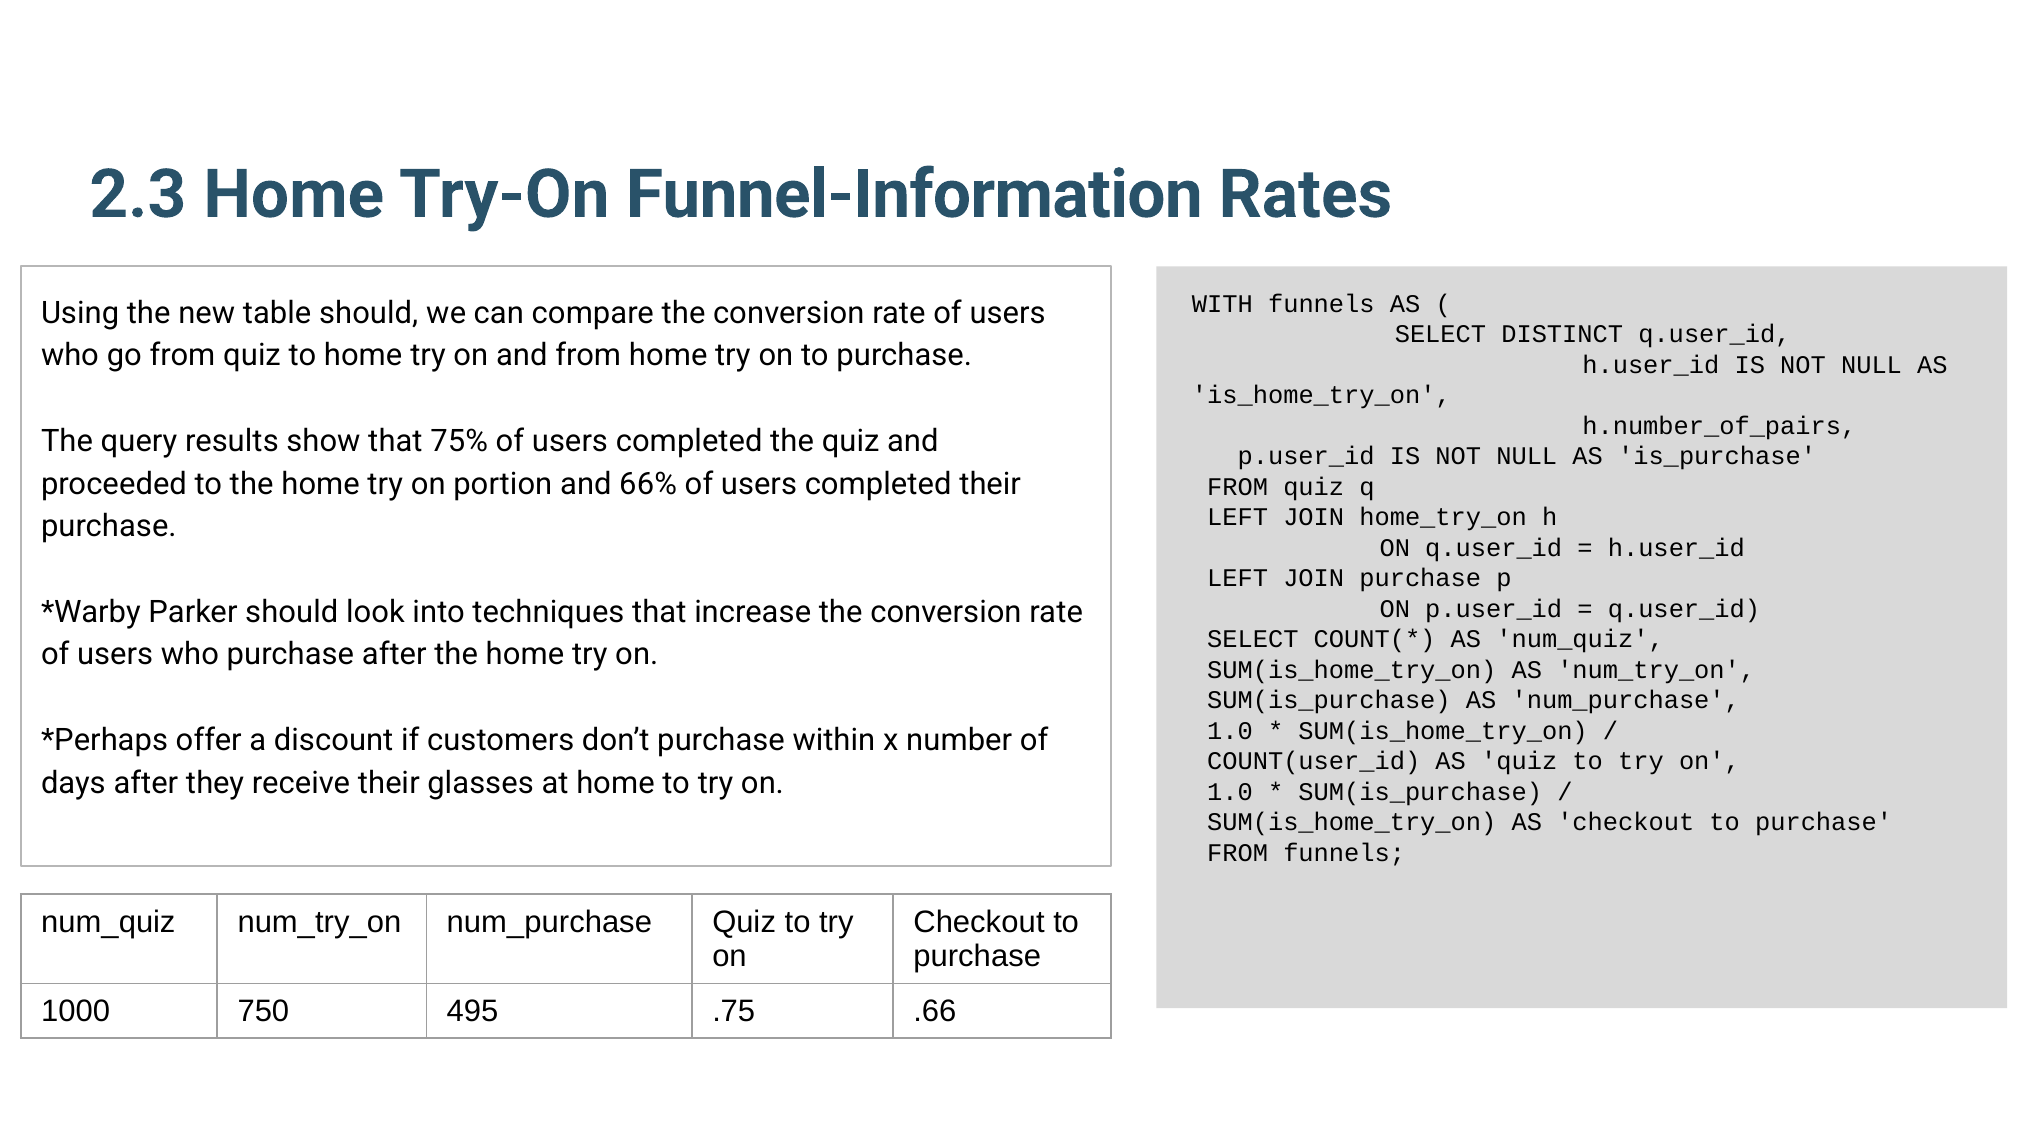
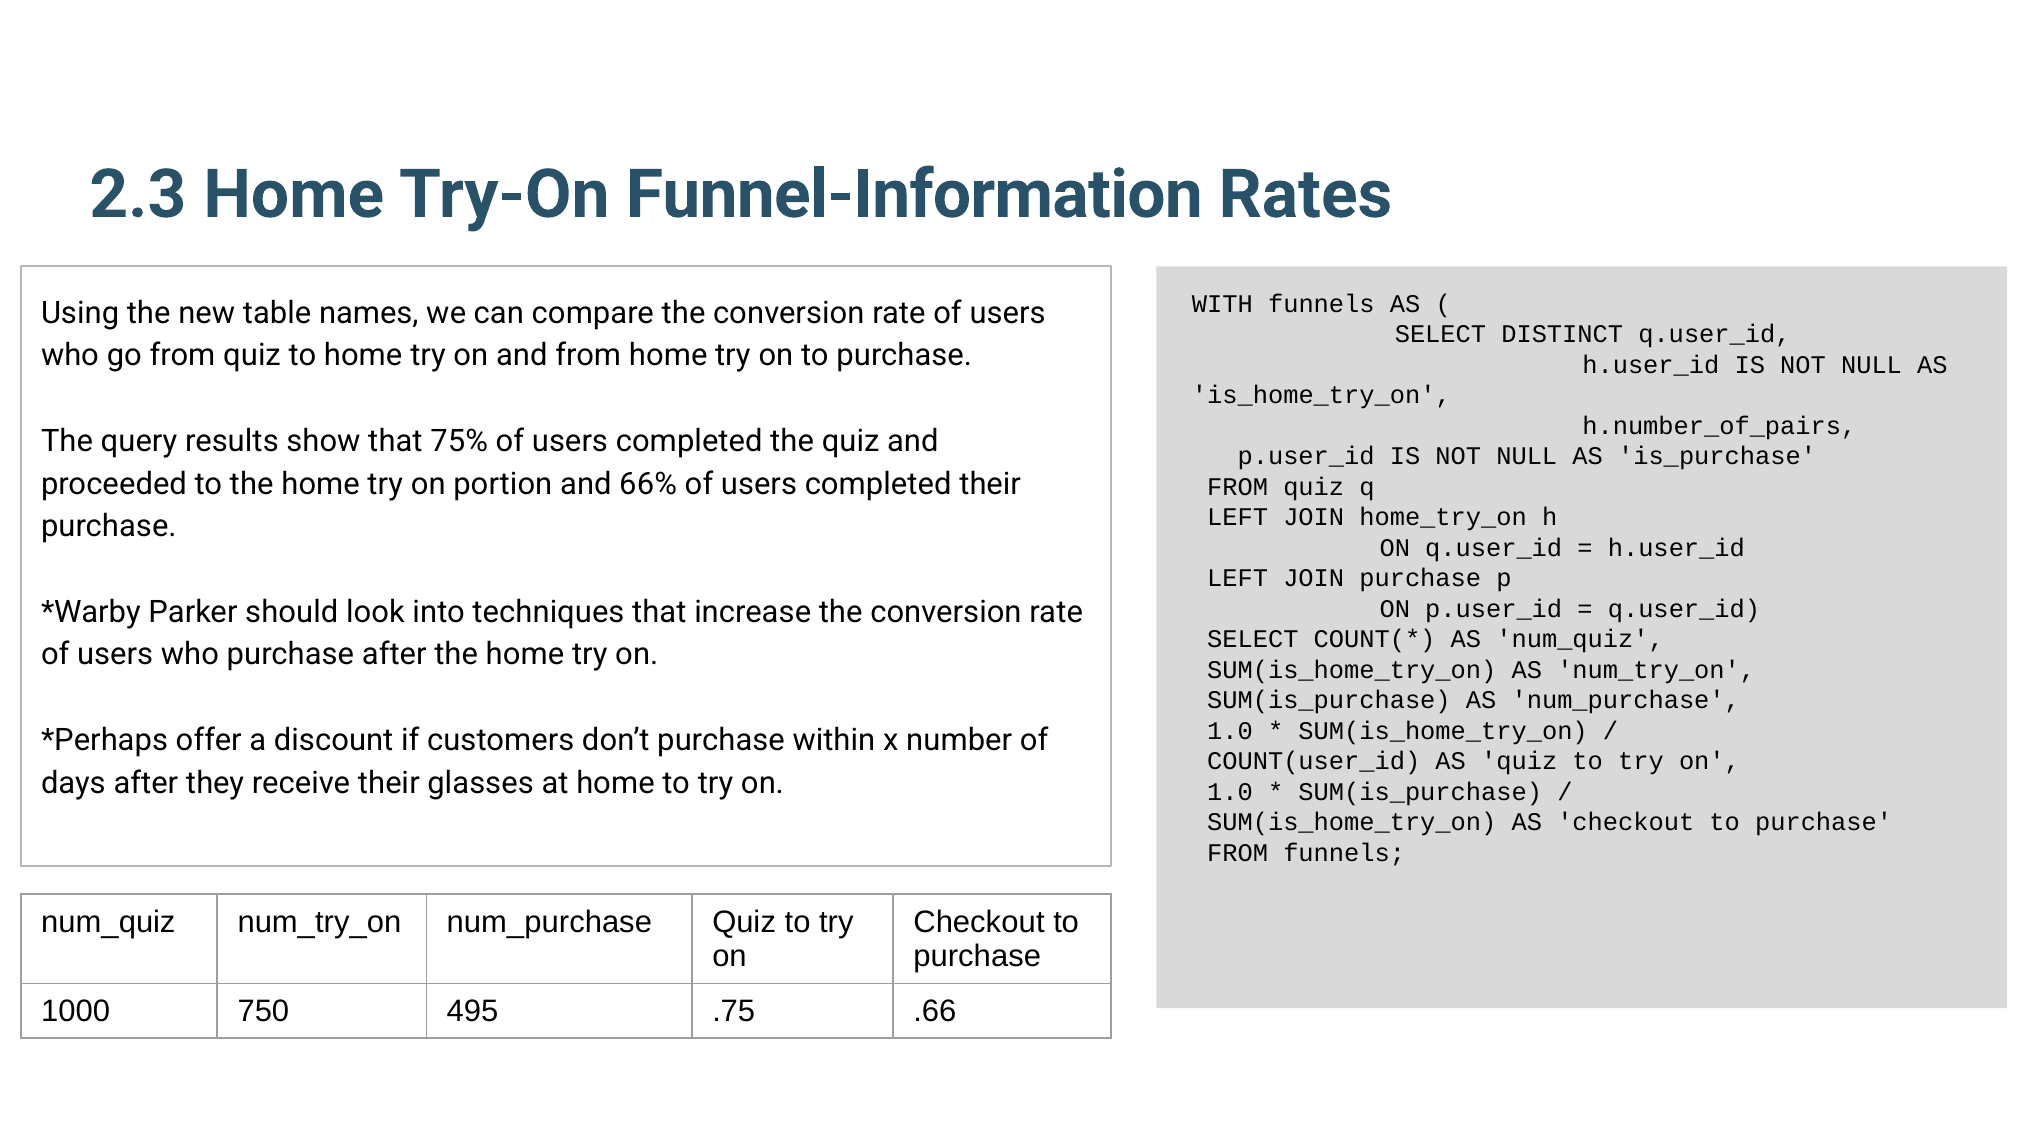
table should: should -> names
